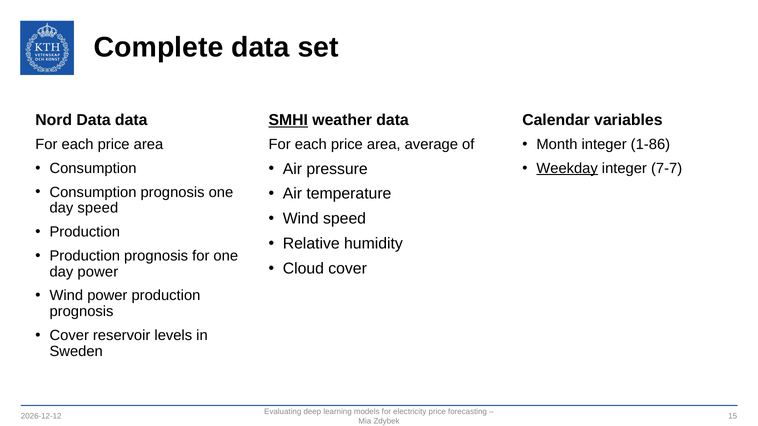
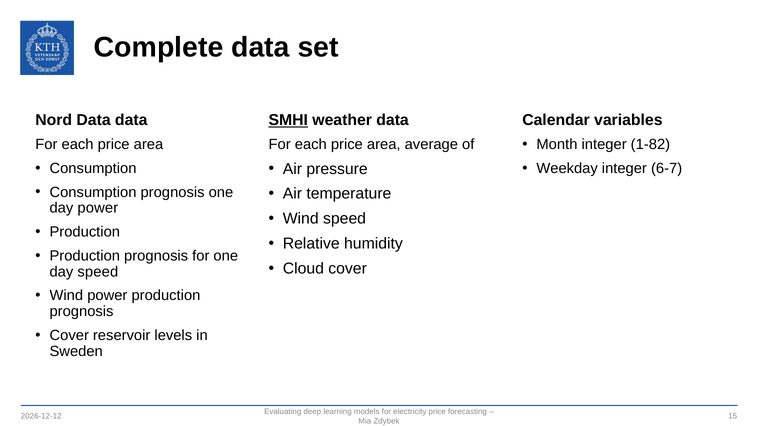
1-86: 1-86 -> 1-82
Weekday underline: present -> none
7-7: 7-7 -> 6-7
day speed: speed -> power
day power: power -> speed
